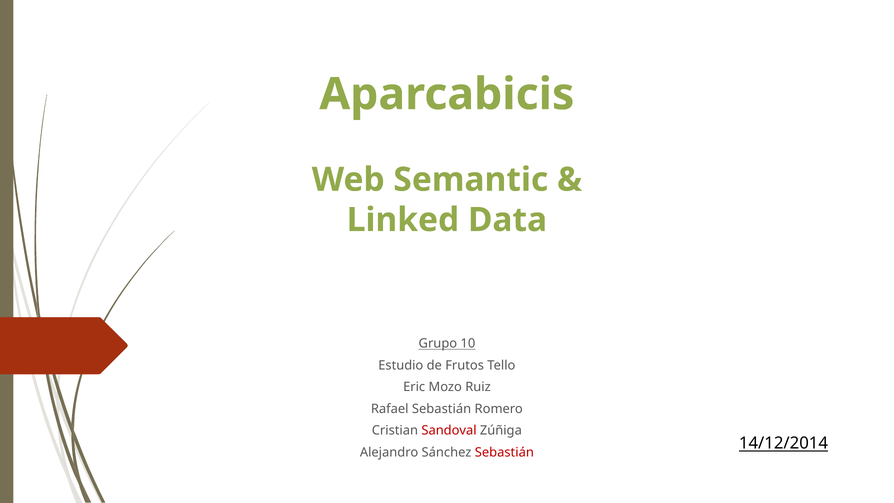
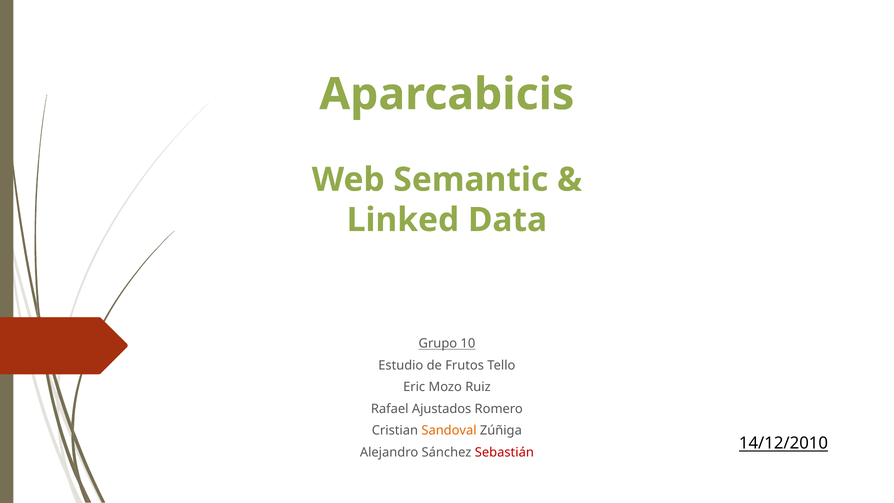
Rafael Sebastián: Sebastián -> Ajustados
Sandoval colour: red -> orange
14/12/2014: 14/12/2014 -> 14/12/2010
